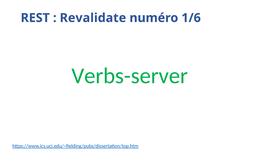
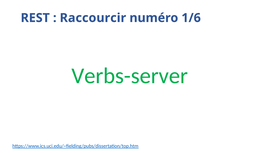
Revalidate: Revalidate -> Raccourcir
